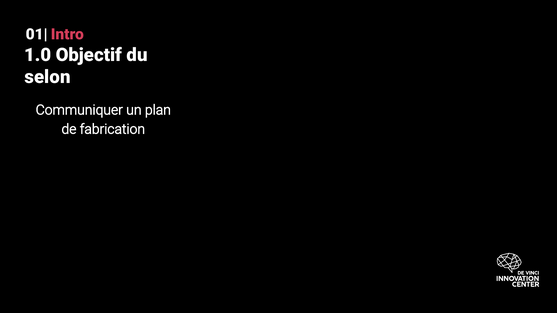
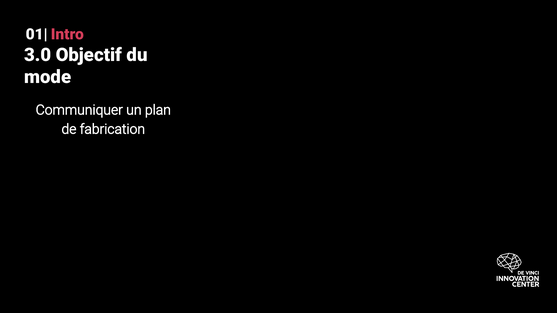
1.0: 1.0 -> 3.0
selon: selon -> mode
